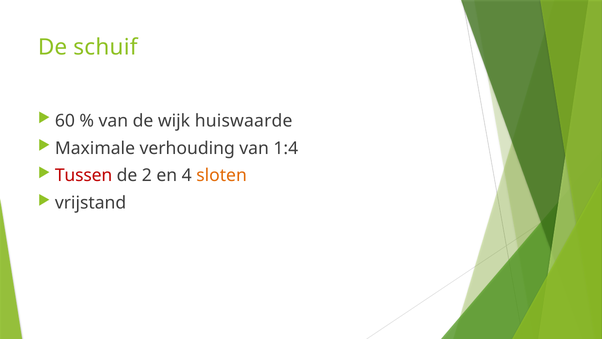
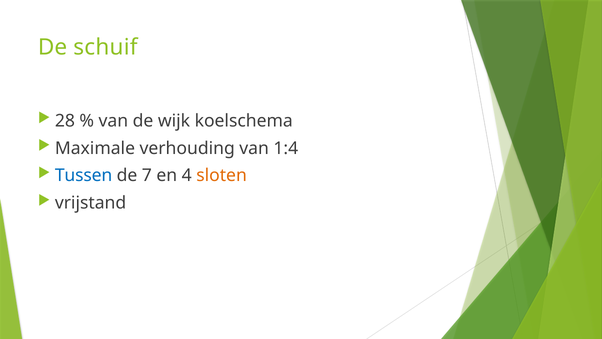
60: 60 -> 28
huiswaarde: huiswaarde -> koelschema
Tussen colour: red -> blue
2: 2 -> 7
